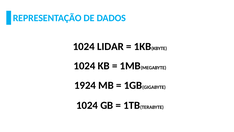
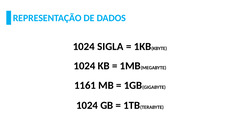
LIDAR: LIDAR -> SIGLA
1924: 1924 -> 1161
